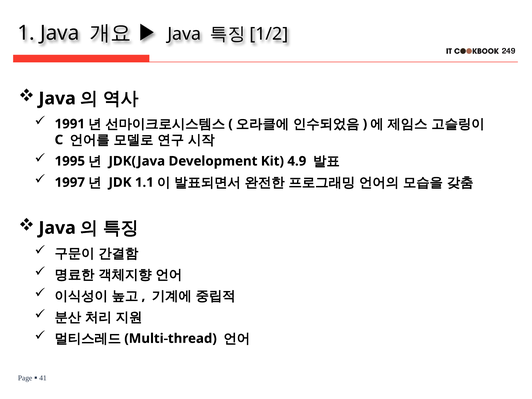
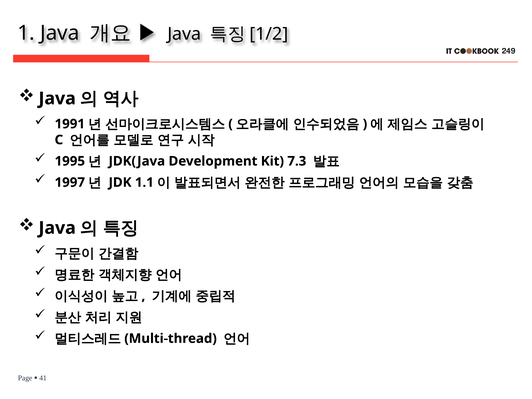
4.9: 4.9 -> 7.3
